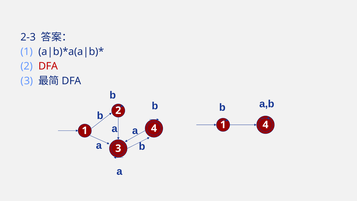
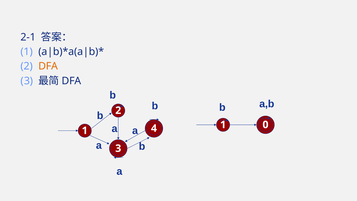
2-3: 2-3 -> 2-1
DFA at (48, 66) colour: red -> orange
1 4: 4 -> 0
